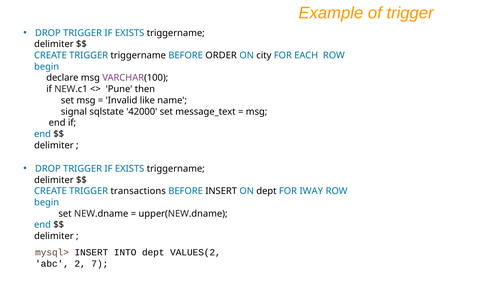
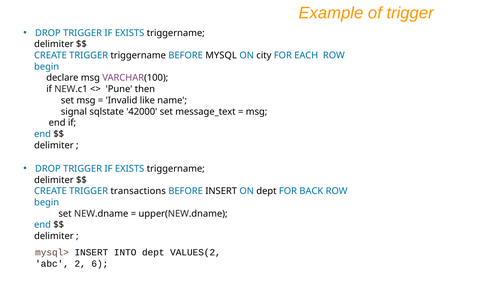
ORDER: ORDER -> MYSQL
IWAY: IWAY -> BACK
7: 7 -> 6
